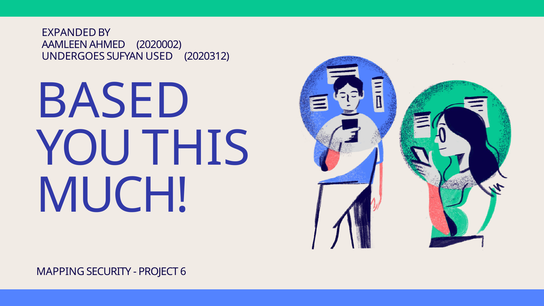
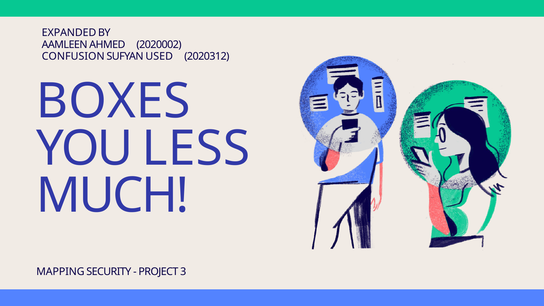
UNDERGOES: UNDERGOES -> CONFUSION
BASED: BASED -> BOXES
THIS: THIS -> LESS
6: 6 -> 3
